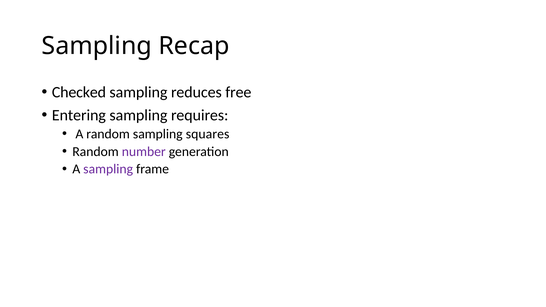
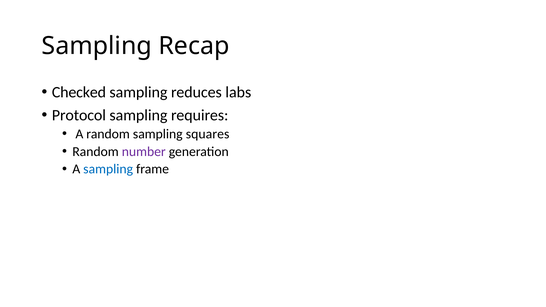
free: free -> labs
Entering: Entering -> Protocol
sampling at (108, 169) colour: purple -> blue
